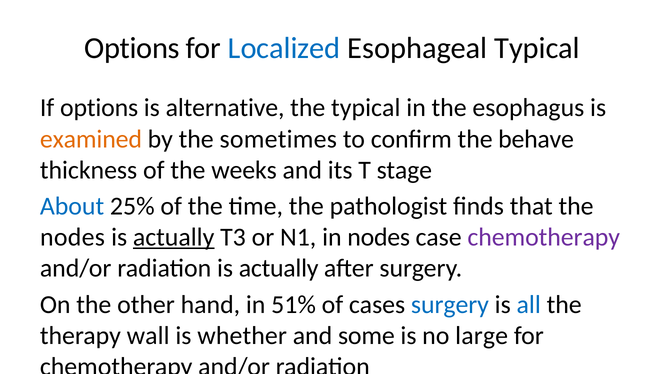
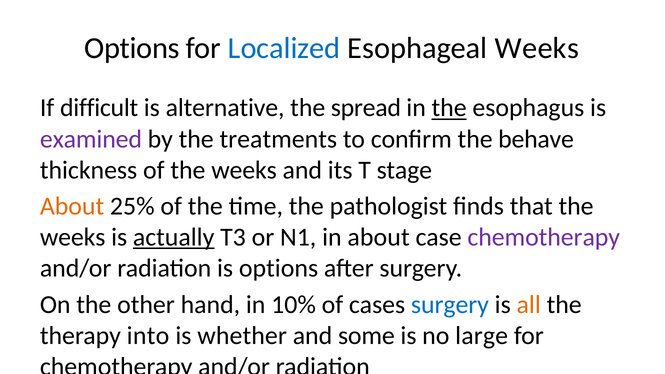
Esophageal Typical: Typical -> Weeks
If options: options -> difficult
the typical: typical -> spread
the at (449, 108) underline: none -> present
examined colour: orange -> purple
sometimes: sometimes -> treatments
About at (72, 206) colour: blue -> orange
nodes at (72, 237): nodes -> weeks
in nodes: nodes -> about
radiation is actually: actually -> options
51%: 51% -> 10%
all colour: blue -> orange
wall: wall -> into
